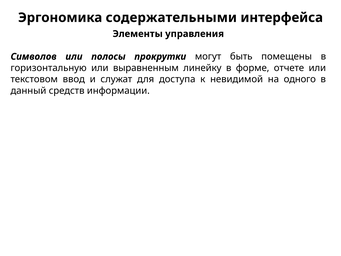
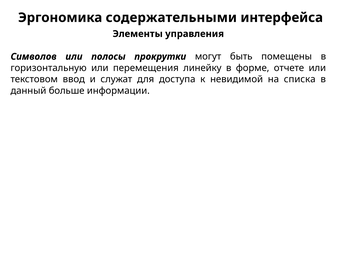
выравненным: выравненным -> перемещения
одного: одного -> списка
средств: средств -> больше
